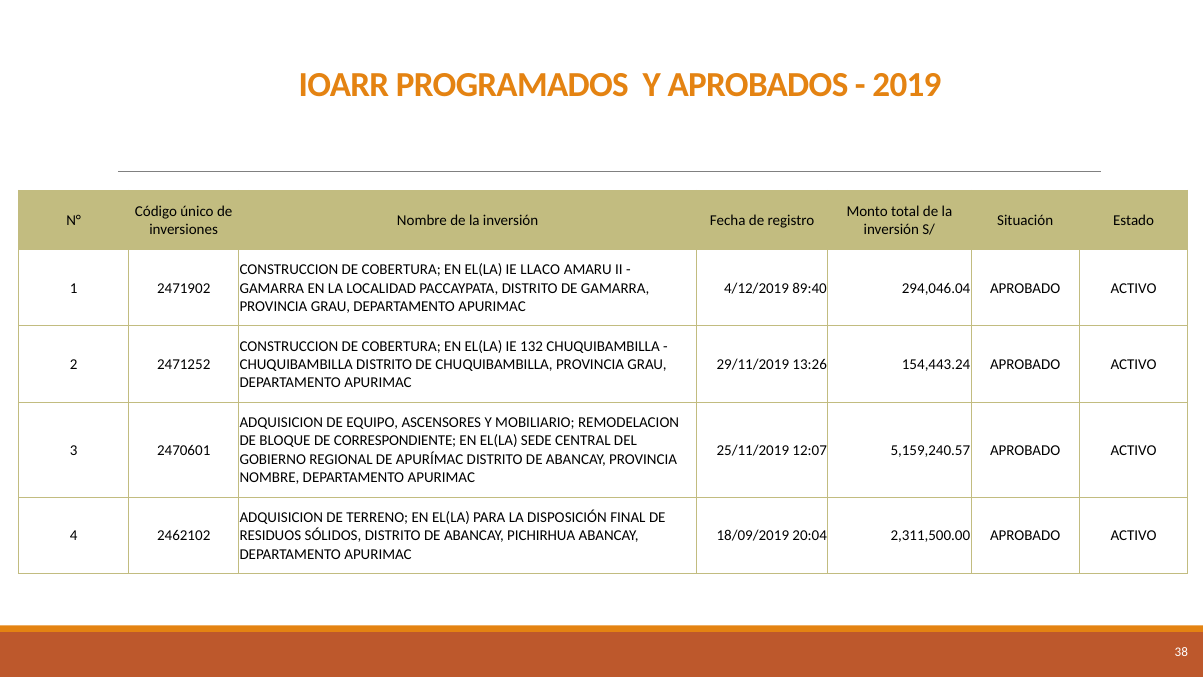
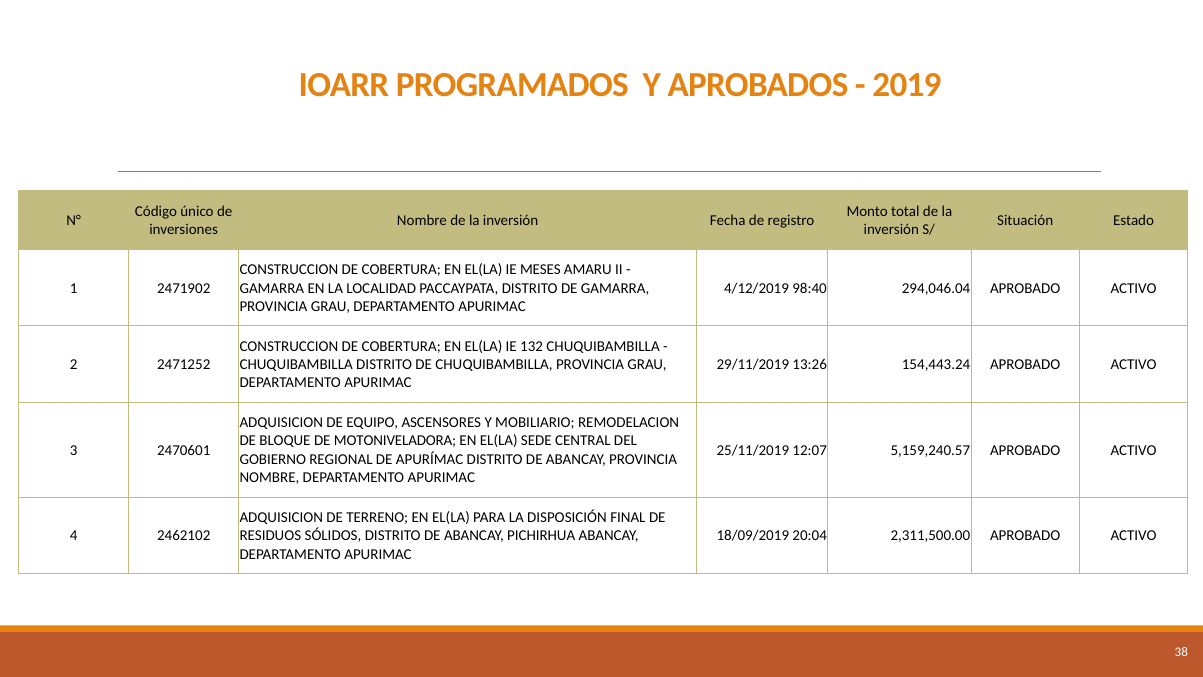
LLACO: LLACO -> MESES
89:40: 89:40 -> 98:40
CORRESPONDIENTE: CORRESPONDIENTE -> MOTONIVELADORA
